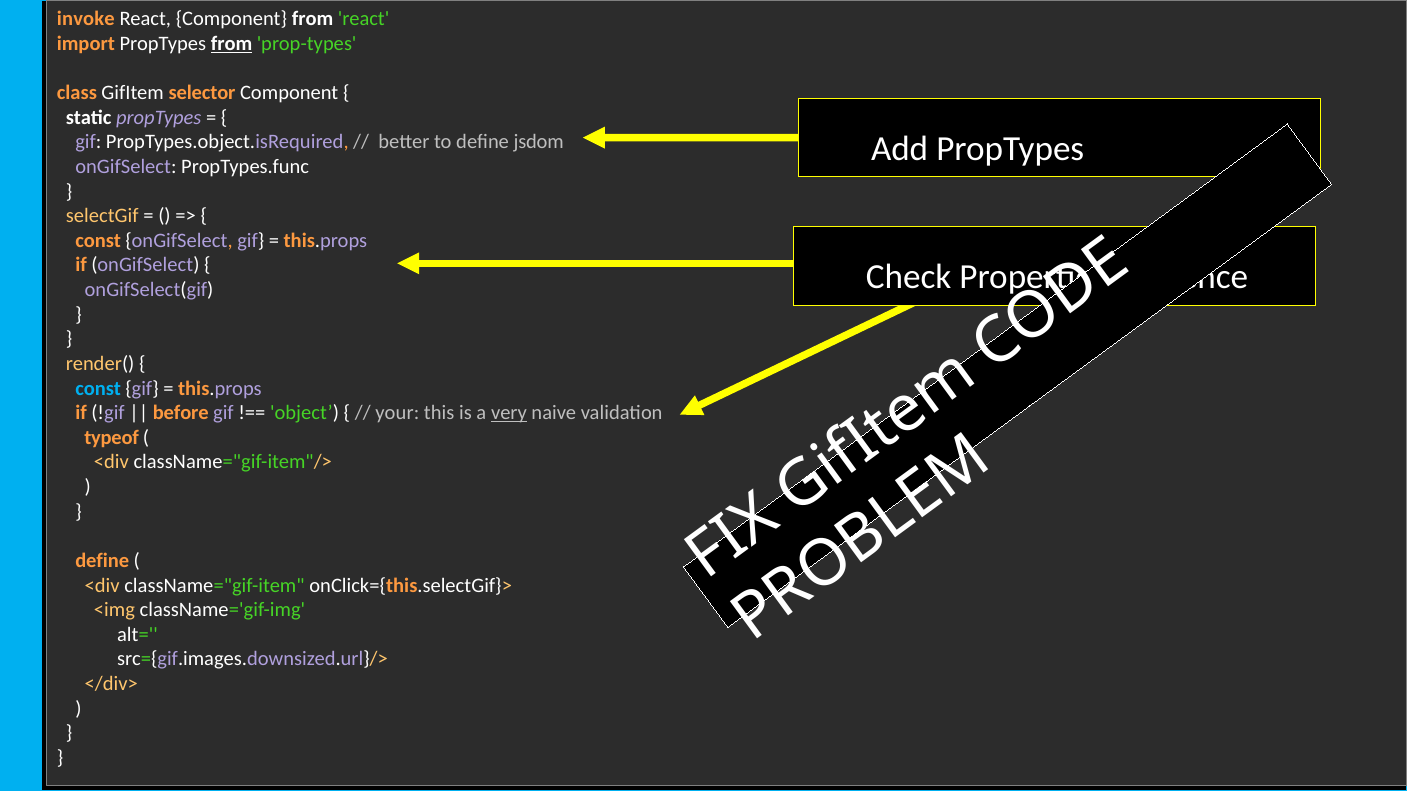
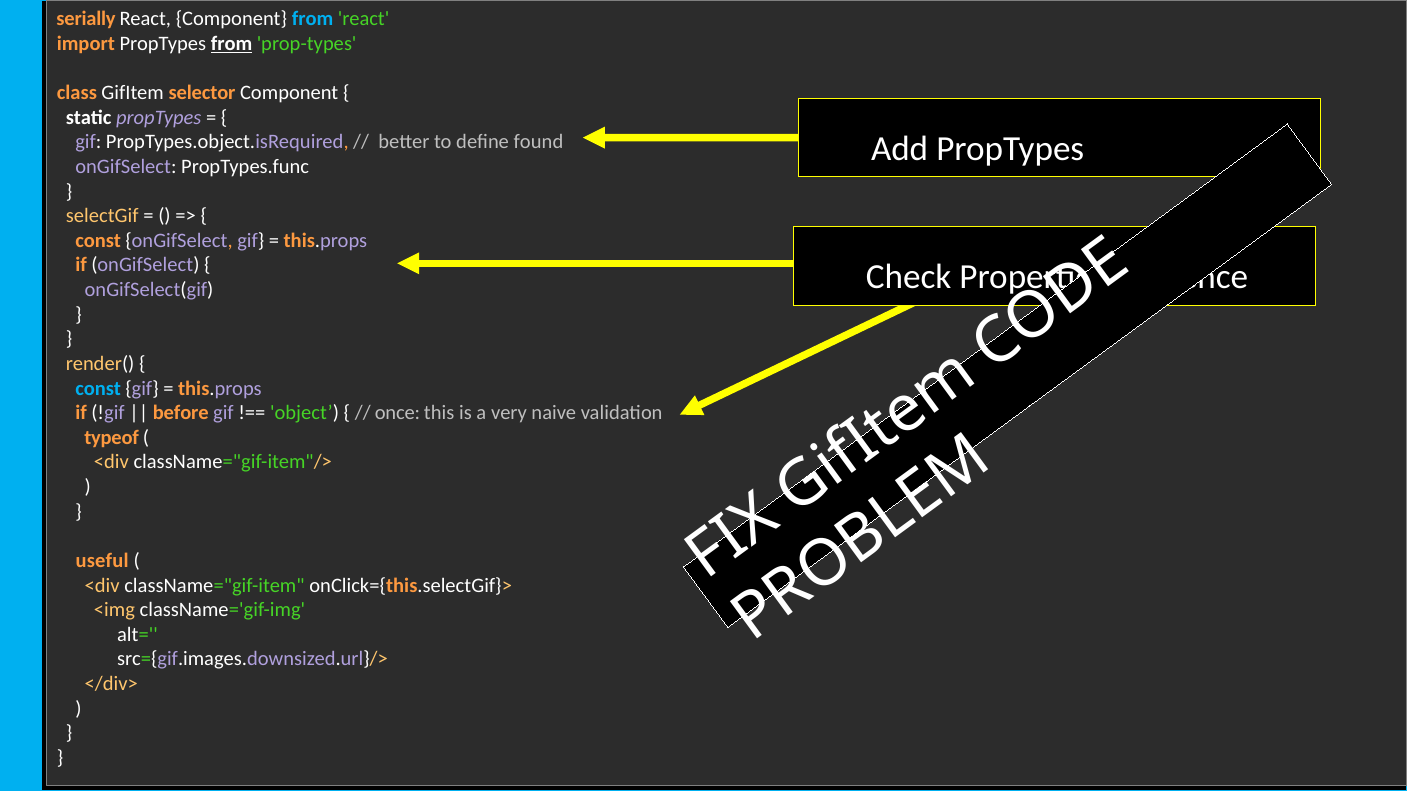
invoke: invoke -> serially
from at (313, 19) colour: white -> light blue
jsdom: jsdom -> found
your: your -> once
very underline: present -> none
define at (102, 561): define -> useful
